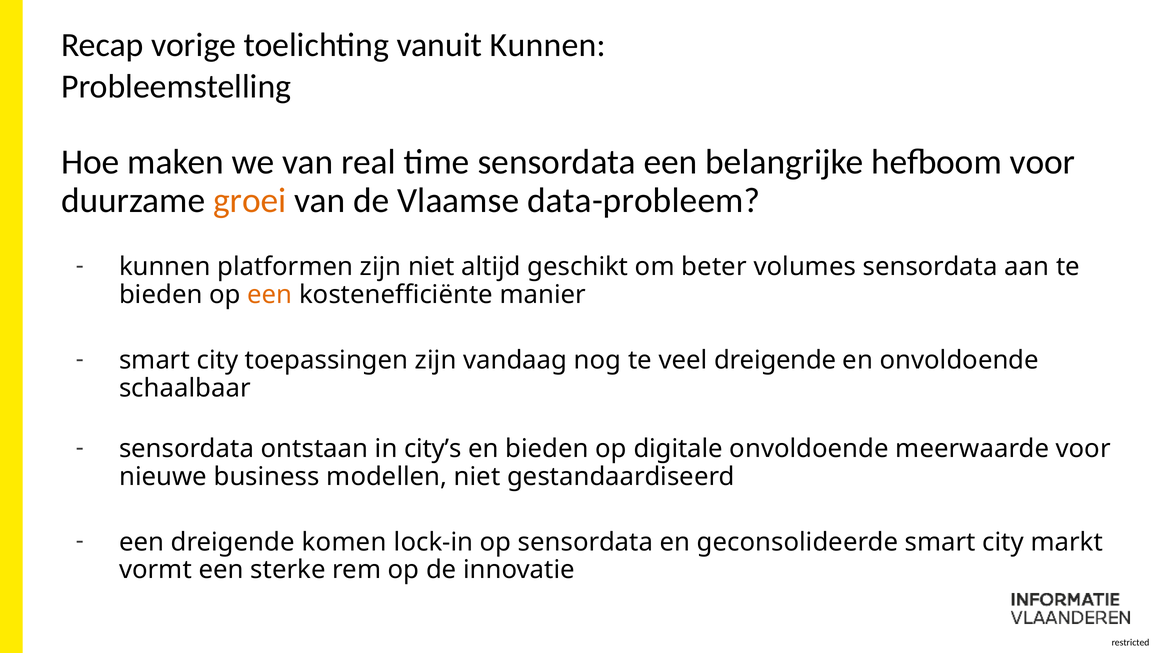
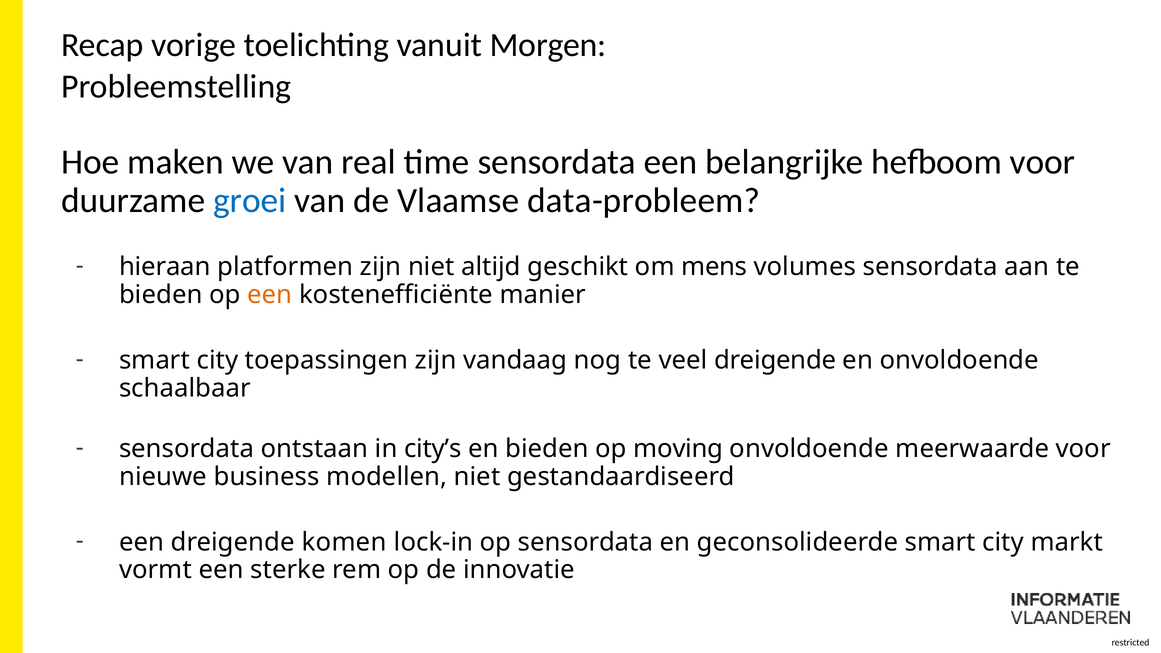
vanuit Kunnen: Kunnen -> Morgen
groei colour: orange -> blue
kunnen at (165, 267): kunnen -> hieraan
beter: beter -> mens
digitale: digitale -> moving
